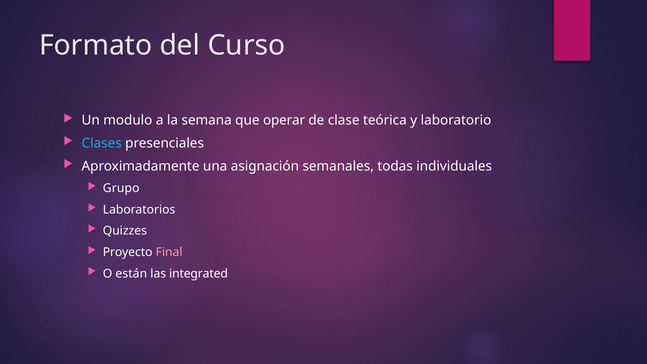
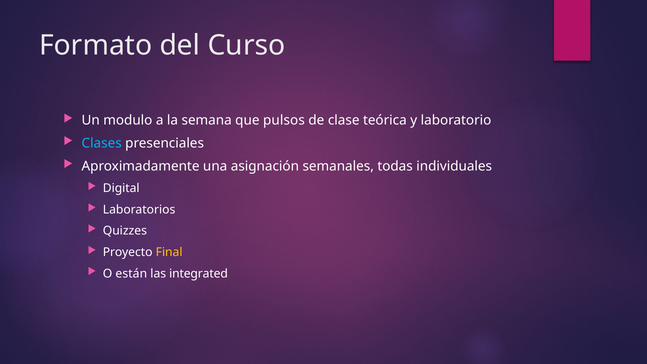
operar: operar -> pulsos
Grupo: Grupo -> Digital
Final colour: pink -> yellow
